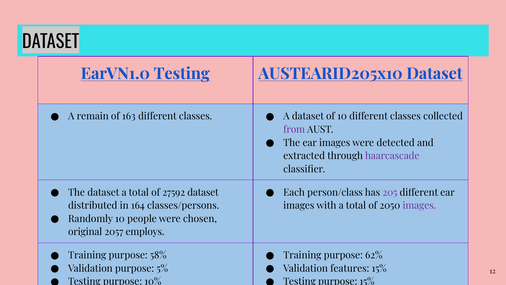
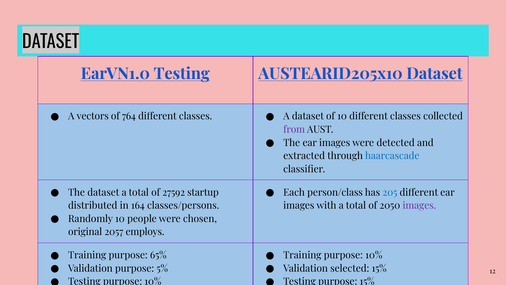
remain: remain -> vectors
163: 163 -> 764
haarcascade colour: purple -> blue
27592 dataset: dataset -> startup
205 colour: purple -> blue
58%: 58% -> 65%
Training purpose 62%: 62% -> 10%
features: features -> selected
